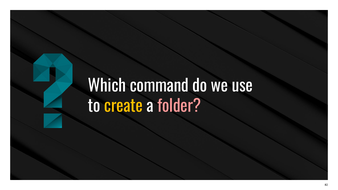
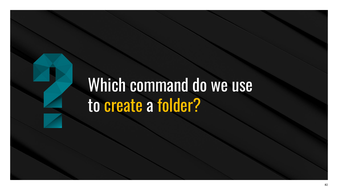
folder colour: pink -> yellow
